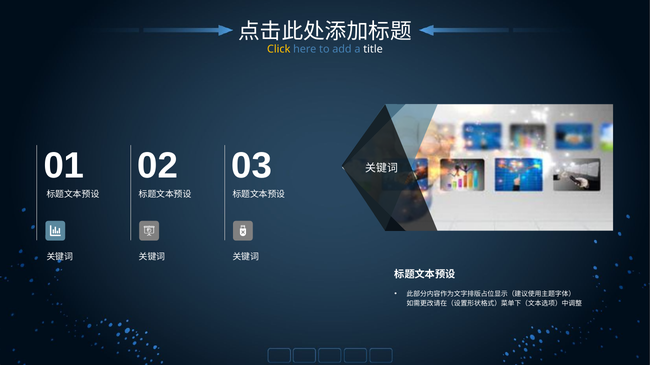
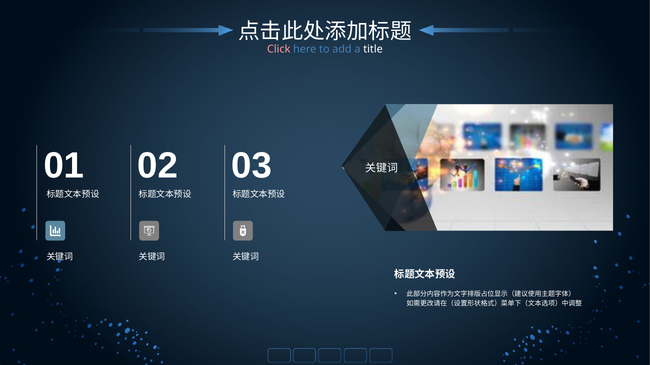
Click colour: yellow -> pink
